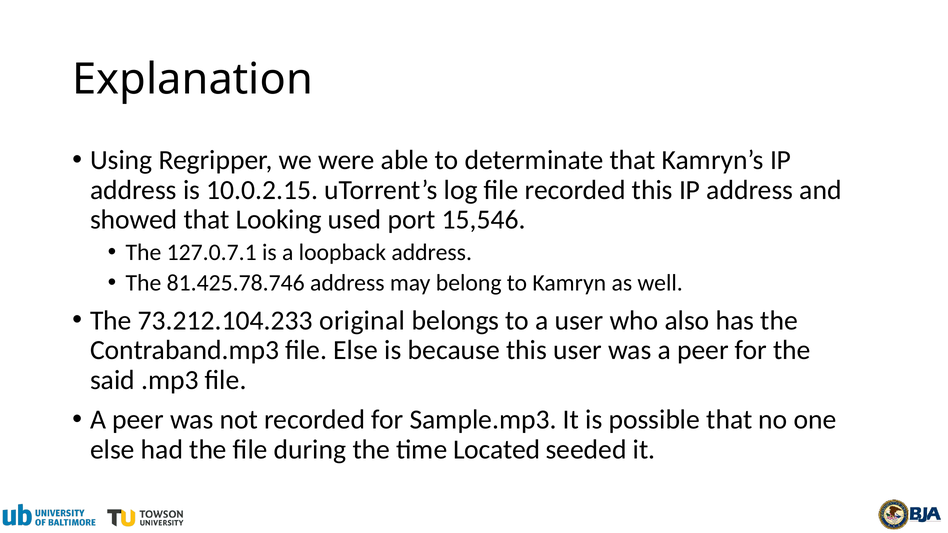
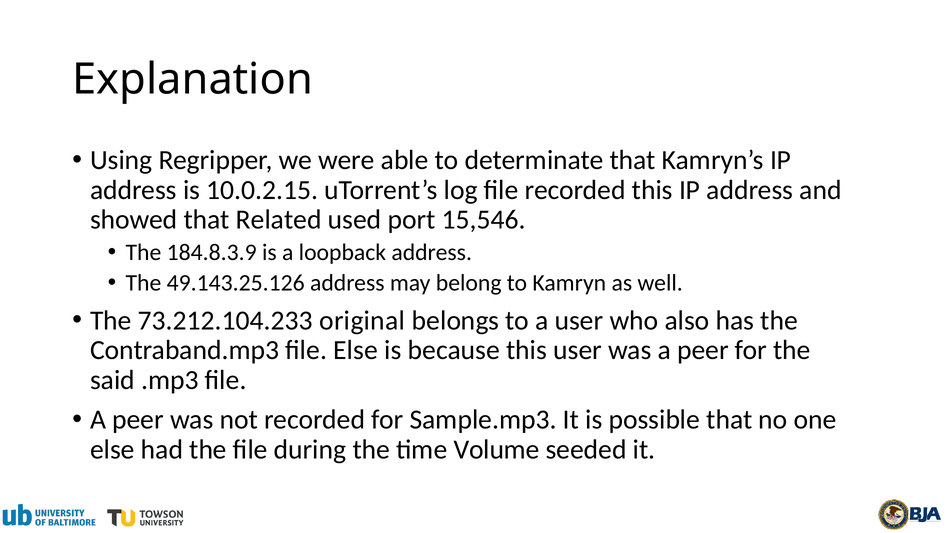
Looking: Looking -> Related
127.0.7.1: 127.0.7.1 -> 184.8.3.9
81.425.78.746: 81.425.78.746 -> 49.143.25.126
Located: Located -> Volume
